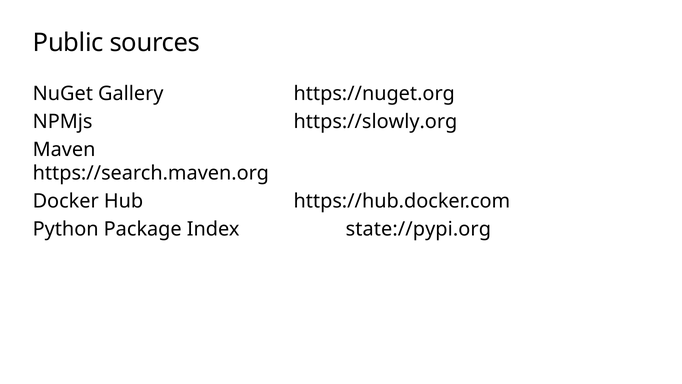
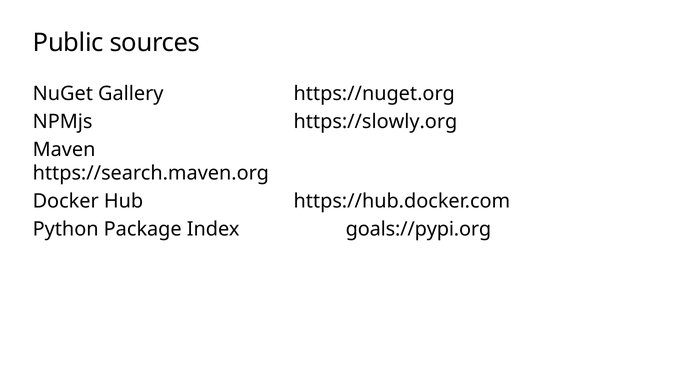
state://pypi.org: state://pypi.org -> goals://pypi.org
